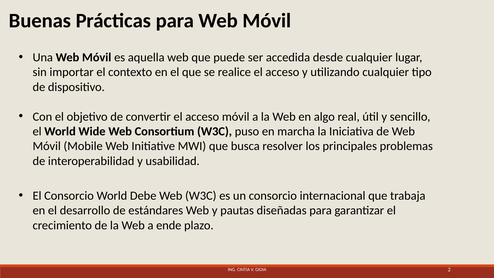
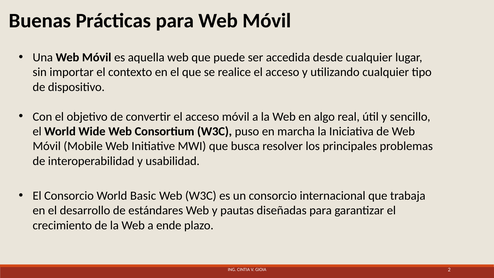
Debe: Debe -> Basic
